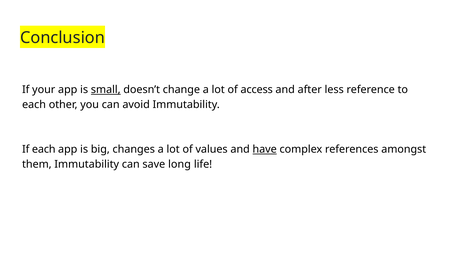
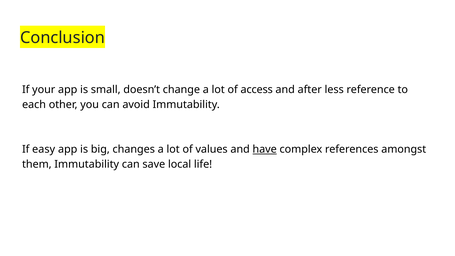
small underline: present -> none
If each: each -> easy
long: long -> local
